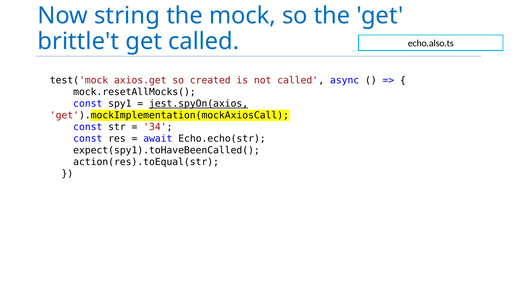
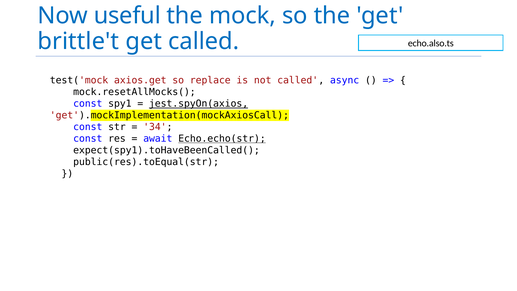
string: string -> useful
created: created -> replace
Echo.echo(str underline: none -> present
action(res).toEqual(str: action(res).toEqual(str -> public(res).toEqual(str
